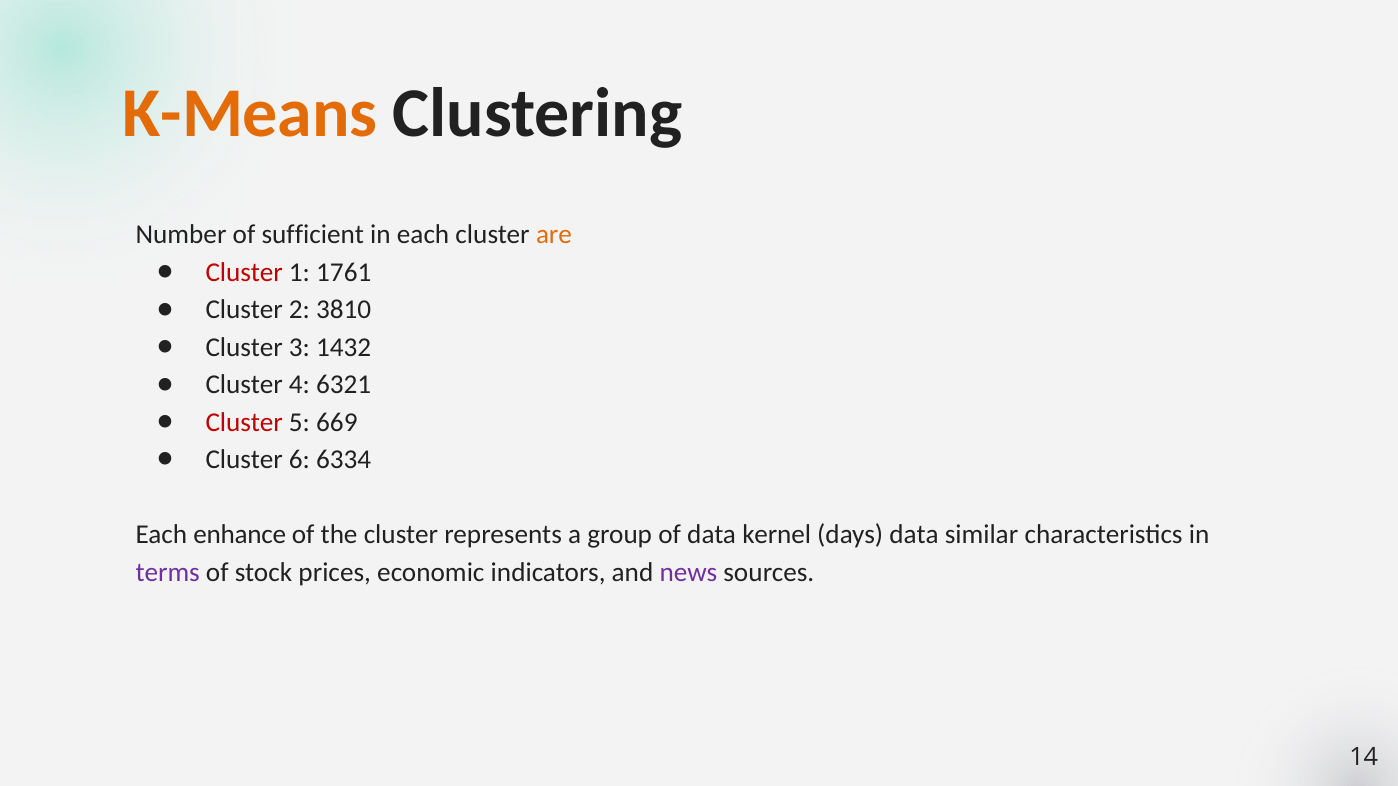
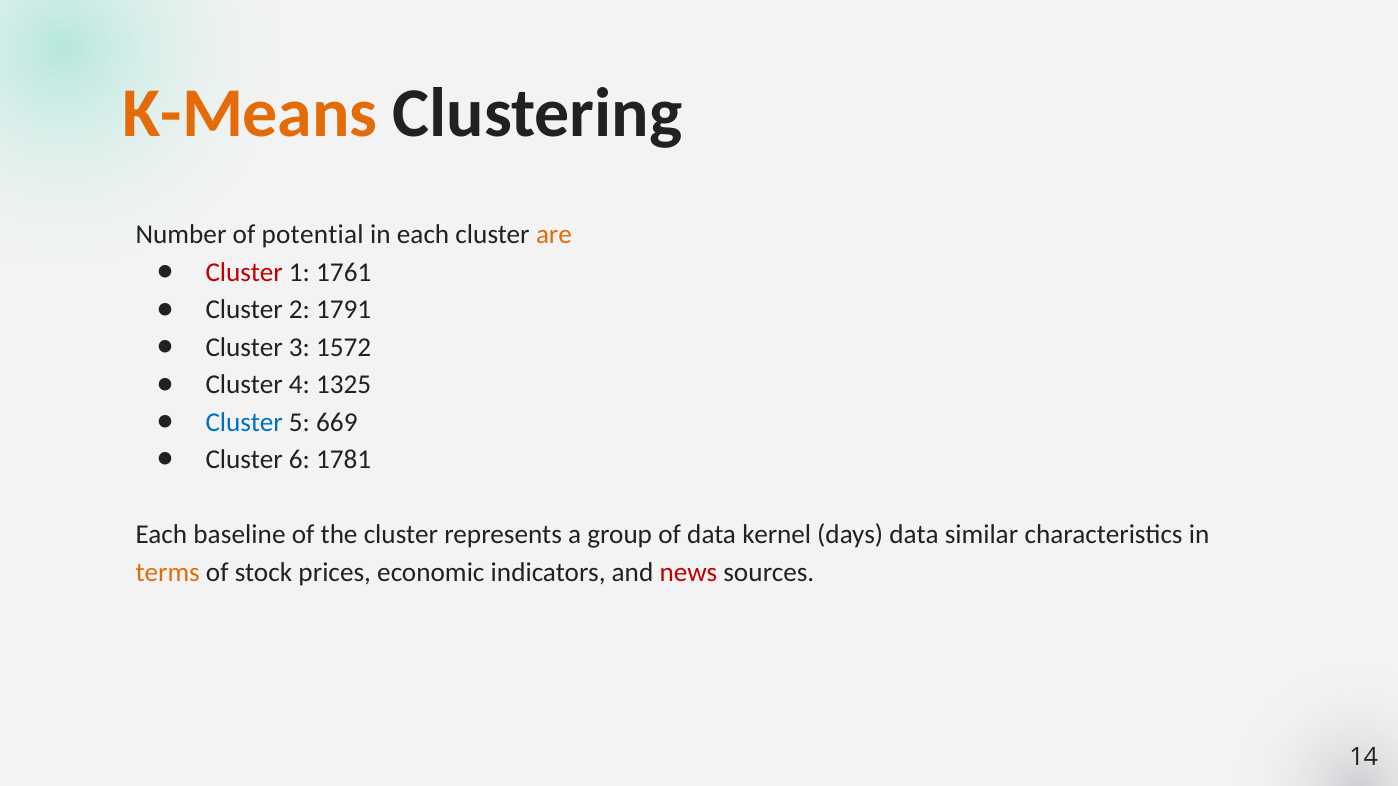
sufficient: sufficient -> potential
3810: 3810 -> 1791
1432: 1432 -> 1572
6321: 6321 -> 1325
Cluster at (244, 422) colour: red -> blue
6334: 6334 -> 1781
enhance: enhance -> baseline
terms colour: purple -> orange
news colour: purple -> red
